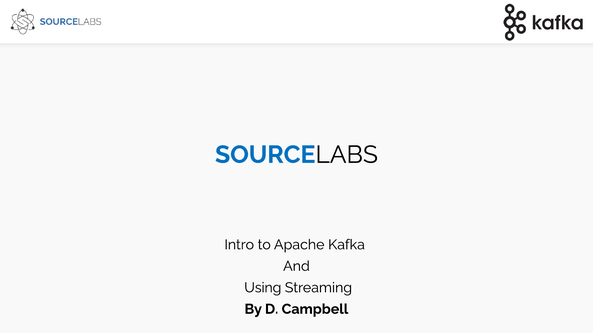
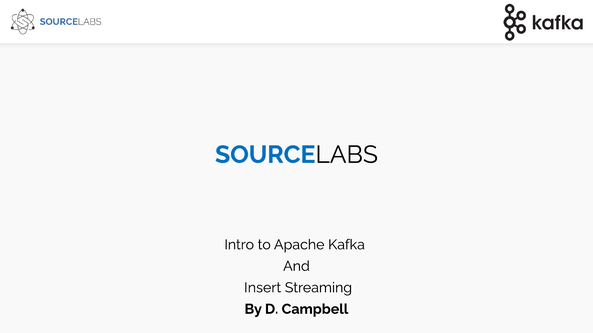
Using: Using -> Insert
